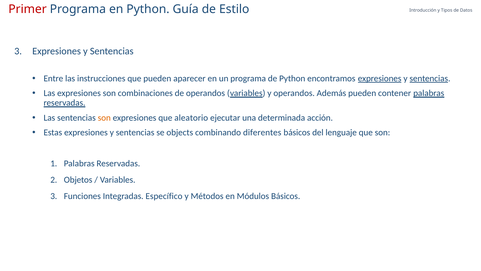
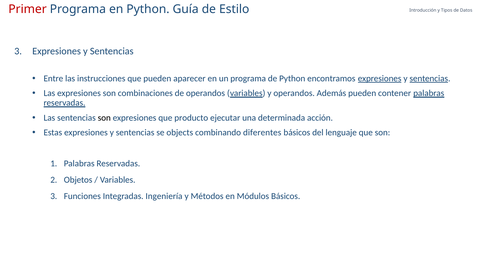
son at (104, 118) colour: orange -> black
aleatorio: aleatorio -> producto
Específico: Específico -> Ingeniería
